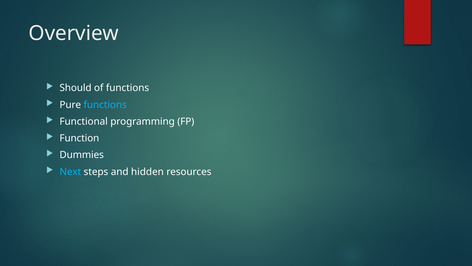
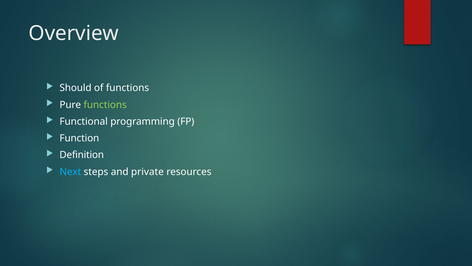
functions at (105, 105) colour: light blue -> light green
Dummies: Dummies -> Definition
hidden: hidden -> private
